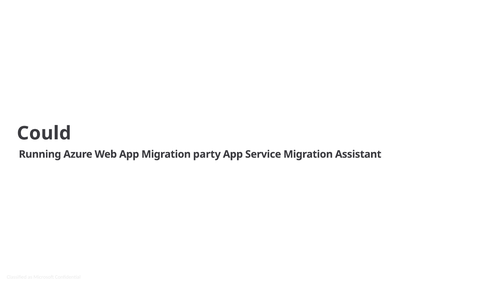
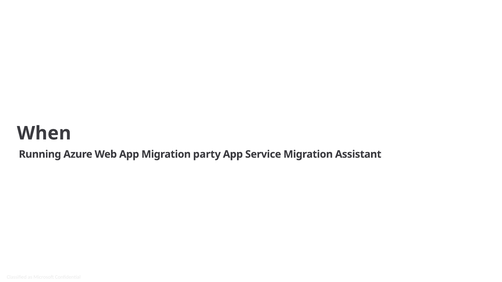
Could: Could -> When
